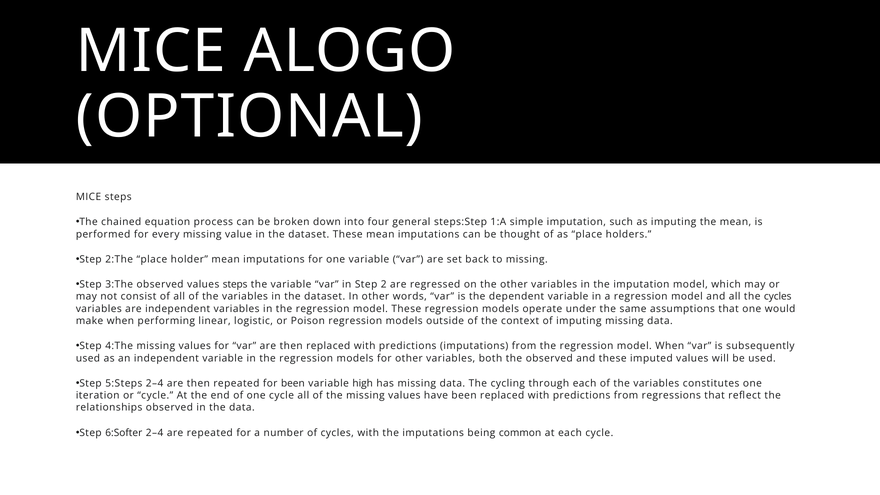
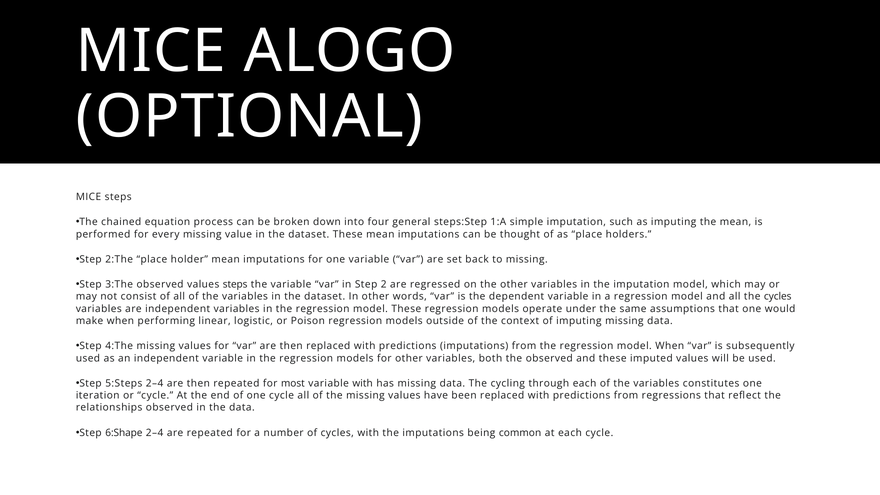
for been: been -> most
variable high: high -> with
6:Softer: 6:Softer -> 6:Shape
